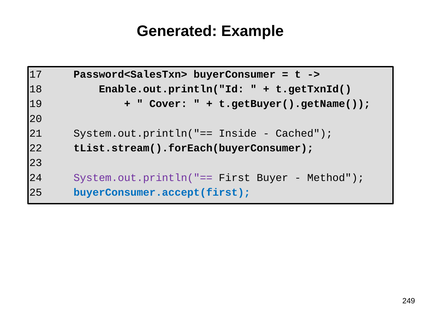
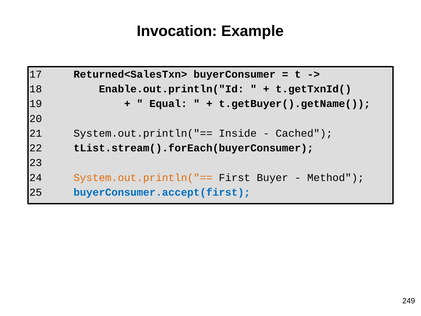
Generated: Generated -> Invocation
Password<SalesTxn>: Password<SalesTxn> -> Returned<SalesTxn>
Cover: Cover -> Equal
System.out.println("== at (143, 177) colour: purple -> orange
